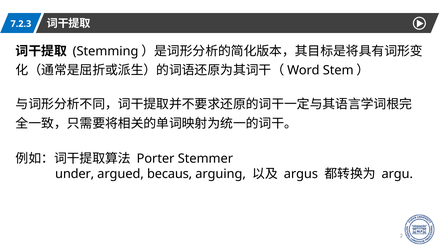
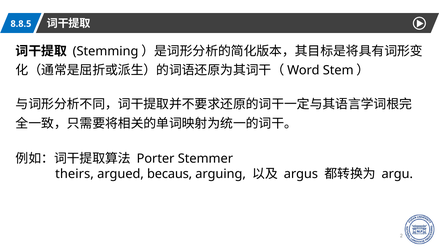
7.2.3: 7.2.3 -> 8.8.5
under: under -> theirs
